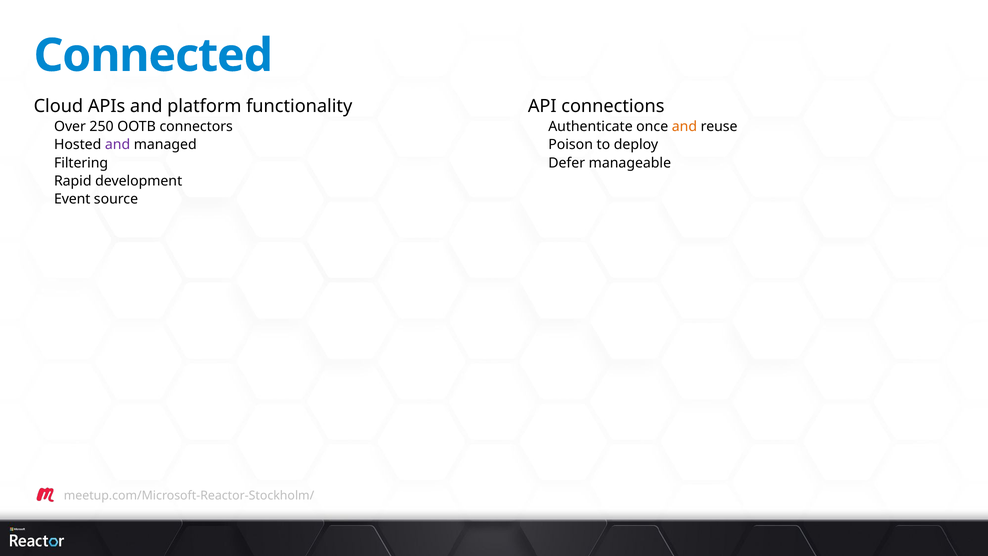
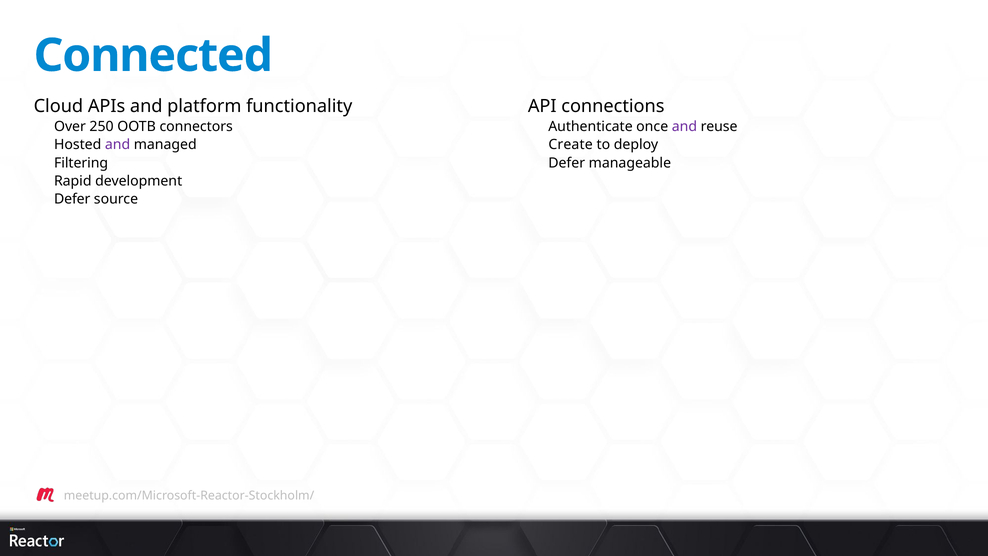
and at (684, 127) colour: orange -> purple
Poison: Poison -> Create
Event at (72, 199): Event -> Defer
